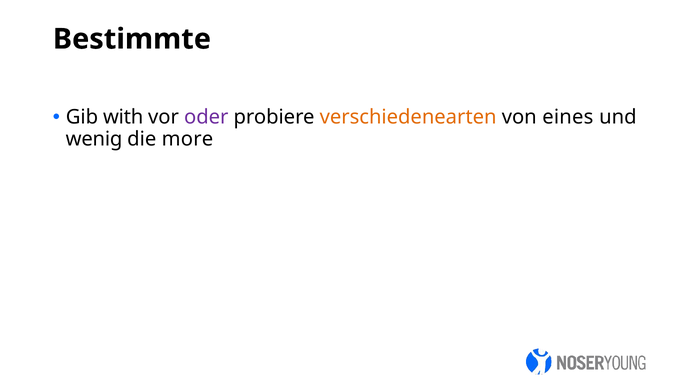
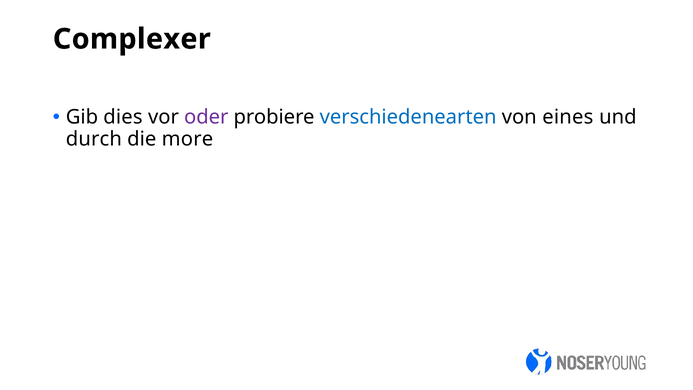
Bestimmte: Bestimmte -> Complexer
with: with -> dies
verschiedenearten colour: orange -> blue
wenig: wenig -> durch
